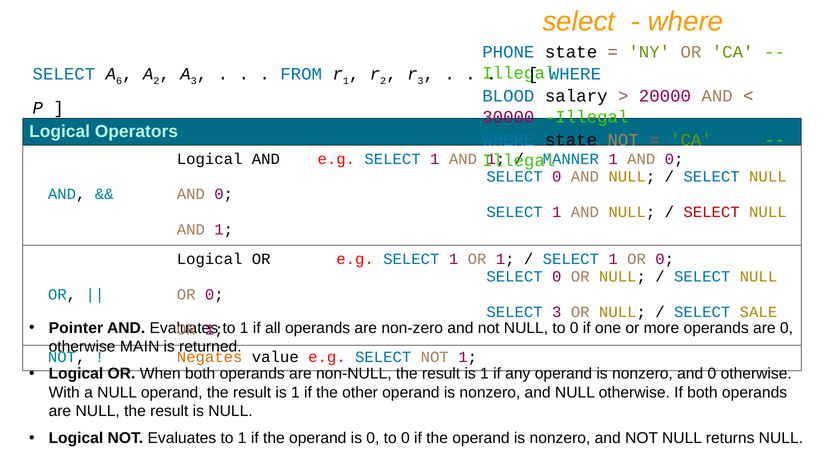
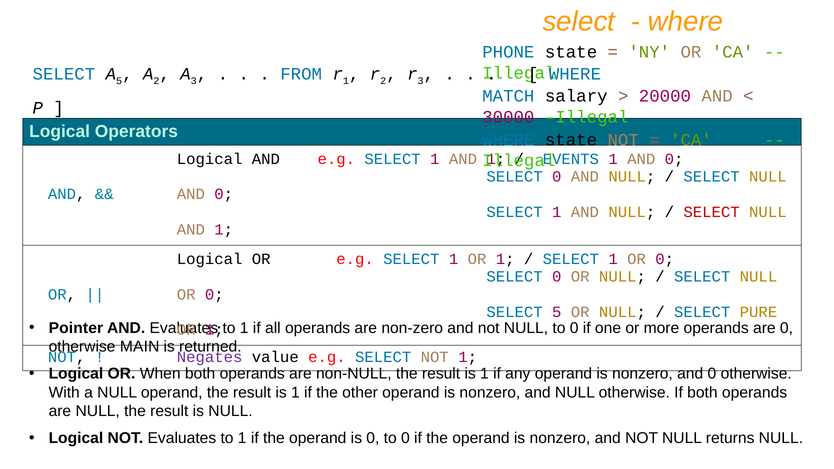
A 6: 6 -> 5
BLOOD: BLOOD -> MATCH
MANNER: MANNER -> EVENTS
SELECT 3: 3 -> 5
SALE: SALE -> PURE
Negates colour: orange -> purple
